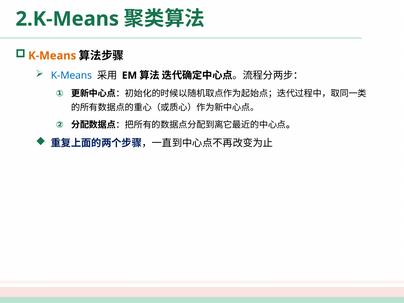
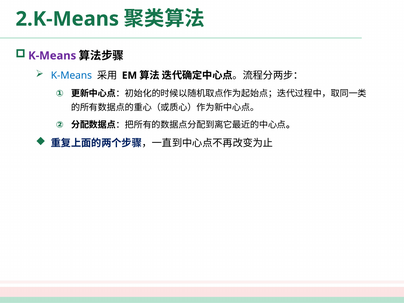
K-Means at (52, 56) colour: orange -> purple
